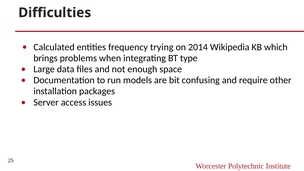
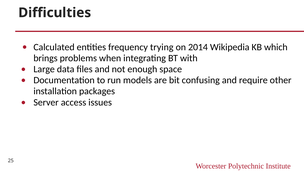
type: type -> with
